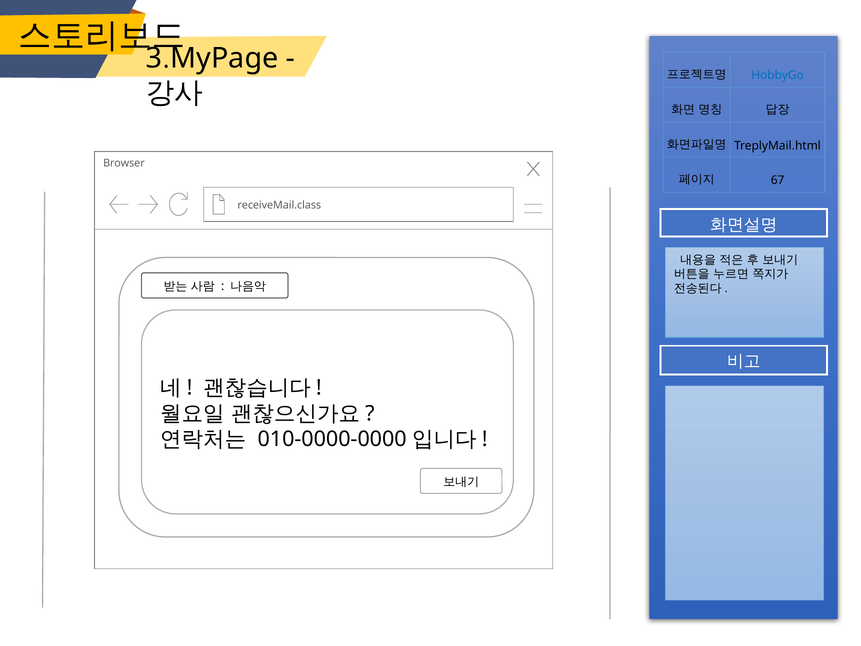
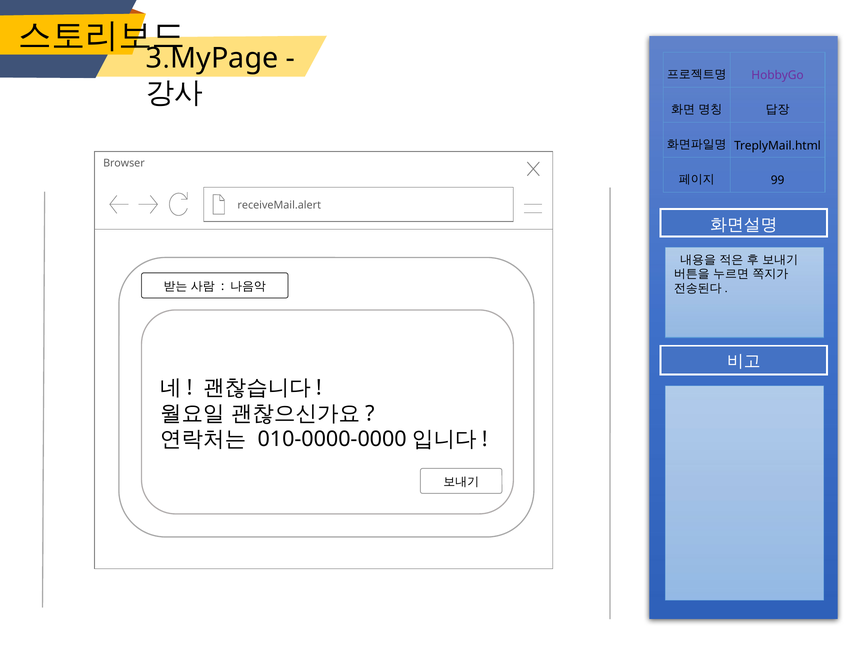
HobbyGo colour: blue -> purple
67: 67 -> 99
receiveMail.class: receiveMail.class -> receiveMail.alert
